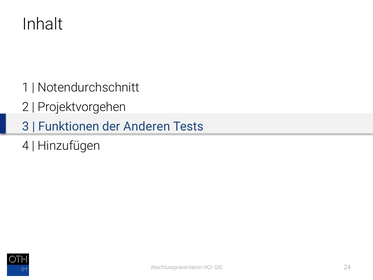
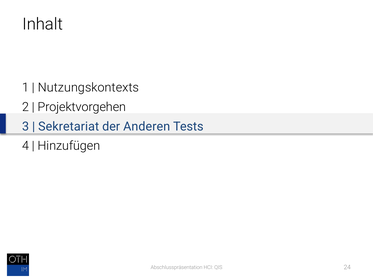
Notendurchschnitt: Notendurchschnitt -> Nutzungskontexts
Funktionen: Funktionen -> Sekretariat
